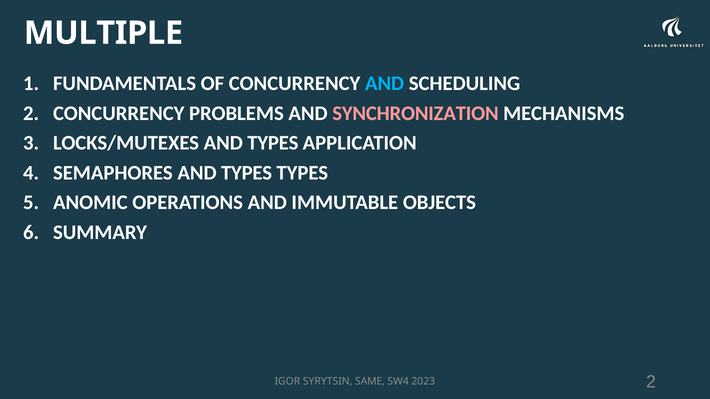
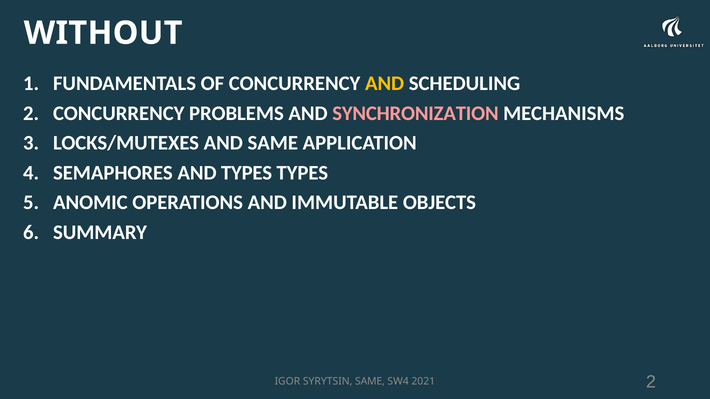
MULTIPLE: MULTIPLE -> WITHOUT
AND at (385, 84) colour: light blue -> yellow
LOCKS/MUTEXES AND TYPES: TYPES -> SAME
2023: 2023 -> 2021
